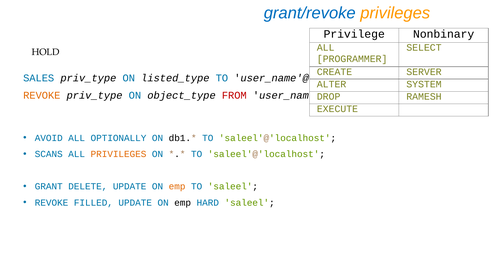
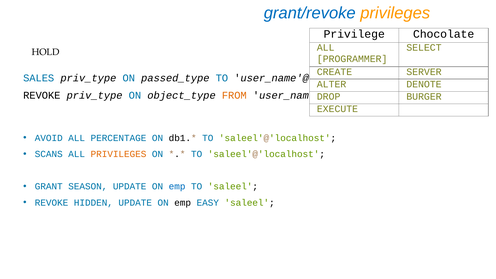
Nonbinary: Nonbinary -> Chocolate
listed_type: listed_type -> passed_type
SYSTEM: SYSTEM -> DENOTE
REVOKE at (42, 95) colour: orange -> black
FROM colour: red -> orange
RAMESH: RAMESH -> BURGER
OPTIONALLY: OPTIONALLY -> PERCENTAGE
DELETE: DELETE -> SEASON
emp at (177, 187) colour: orange -> blue
FILLED: FILLED -> HIDDEN
HARD: HARD -> EASY
